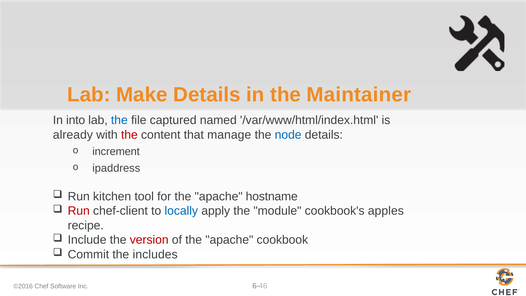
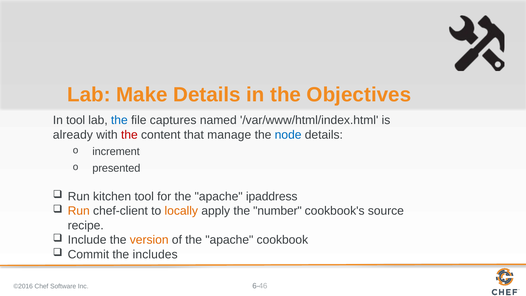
Maintainer: Maintainer -> Objectives
In into: into -> tool
captured: captured -> captures
ipaddress: ipaddress -> presented
hostname: hostname -> ipaddress
Run at (79, 211) colour: red -> orange
locally colour: blue -> orange
module: module -> number
apples: apples -> source
version colour: red -> orange
